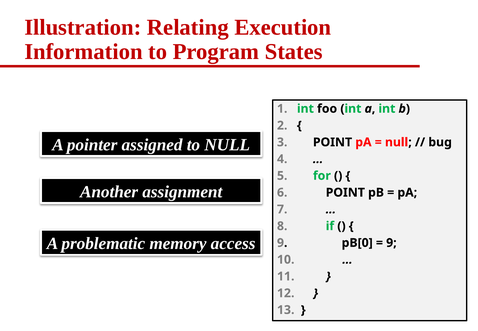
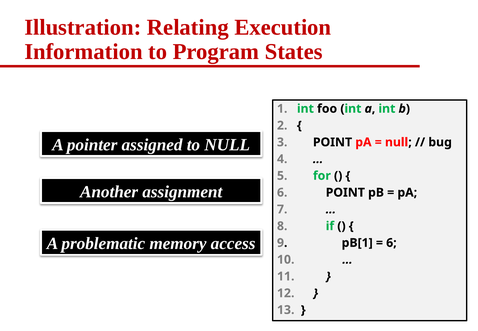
pB[0: pB[0 -> pB[1
9 at (391, 243): 9 -> 6
